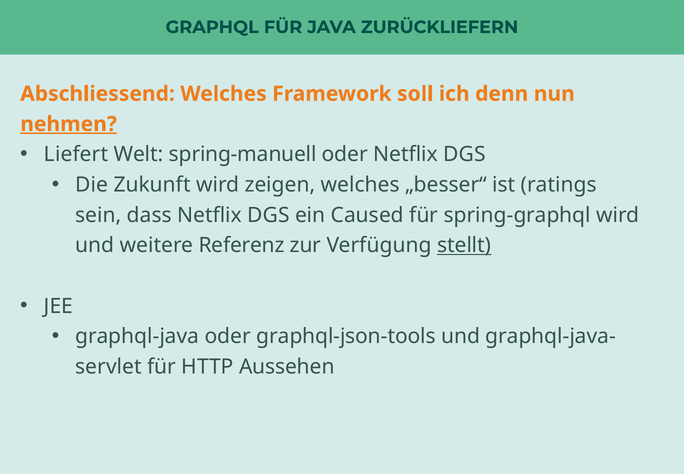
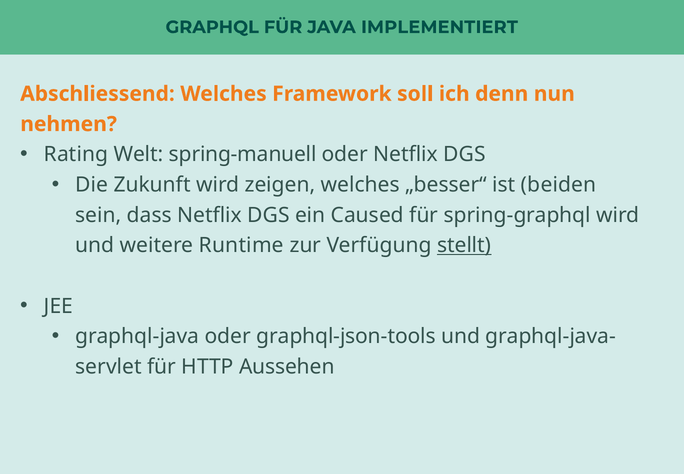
ZURÜCKLIEFERN: ZURÜCKLIEFERN -> IMPLEMENTIERT
nehmen underline: present -> none
Liefert: Liefert -> Rating
ratings: ratings -> beiden
Referenz: Referenz -> Runtime
